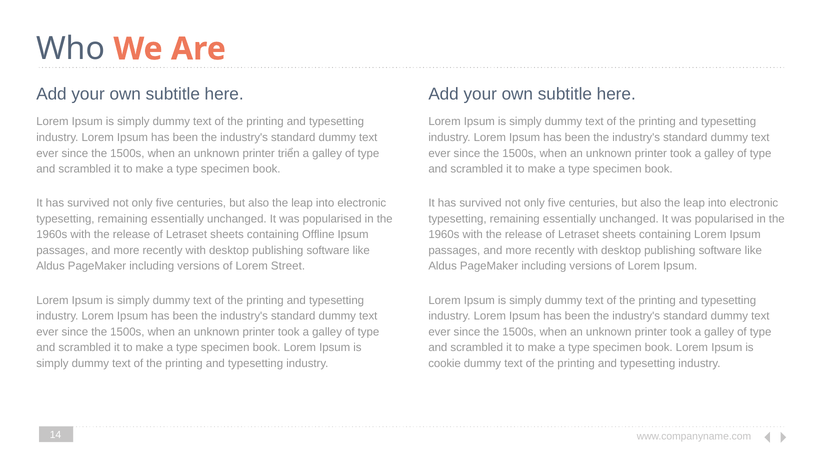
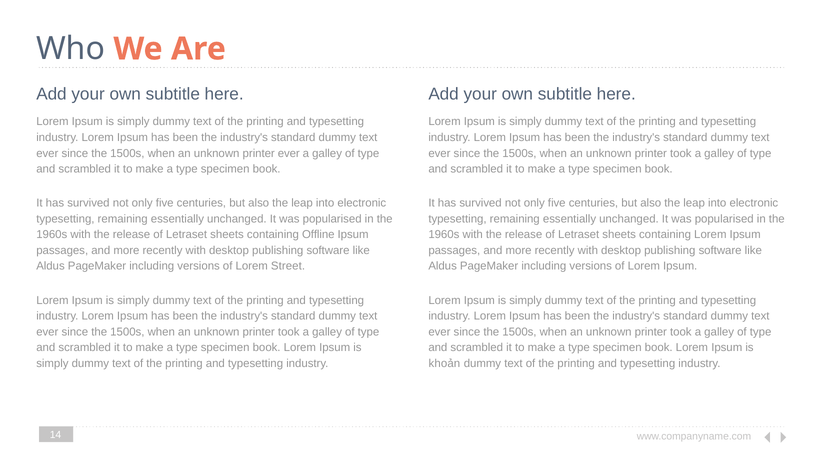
printer triển: triển -> ever
cookie: cookie -> khoản
